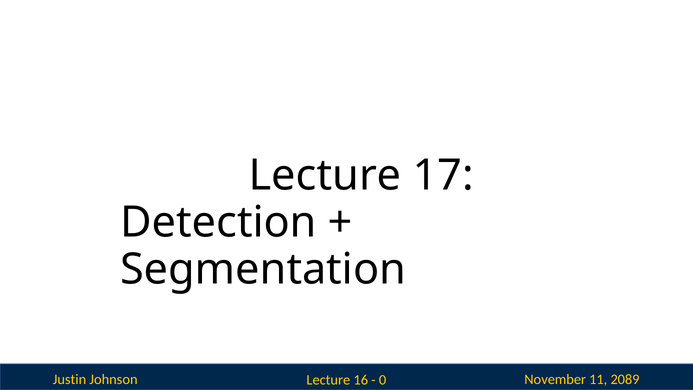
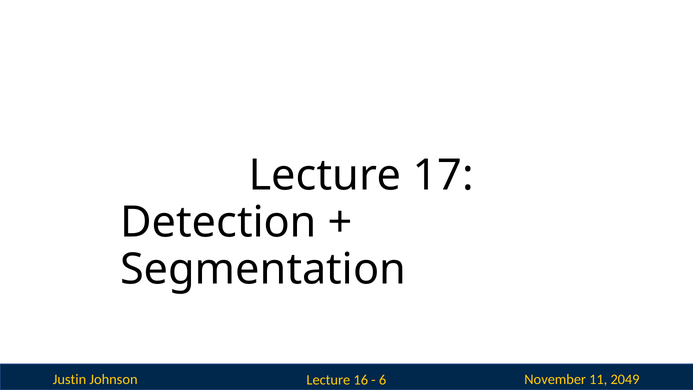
2089: 2089 -> 2049
0: 0 -> 6
